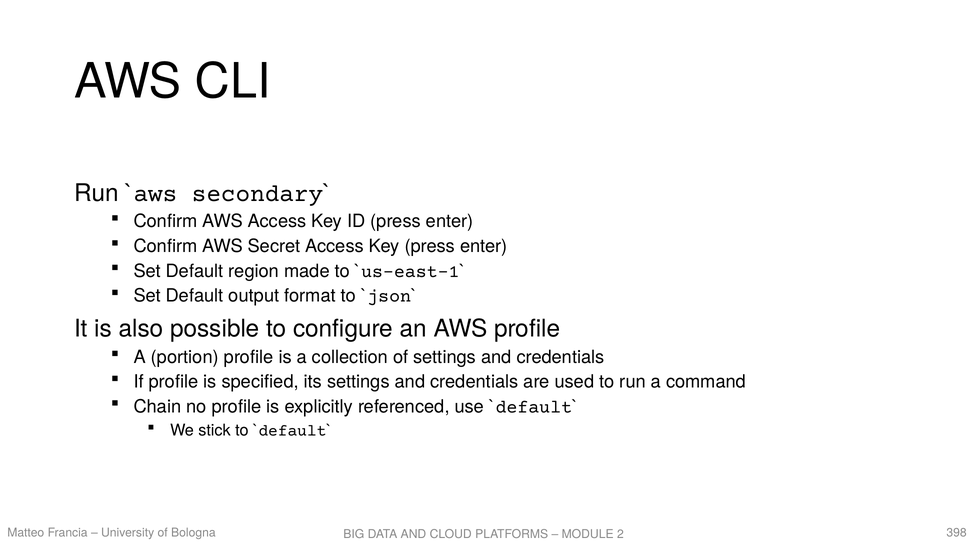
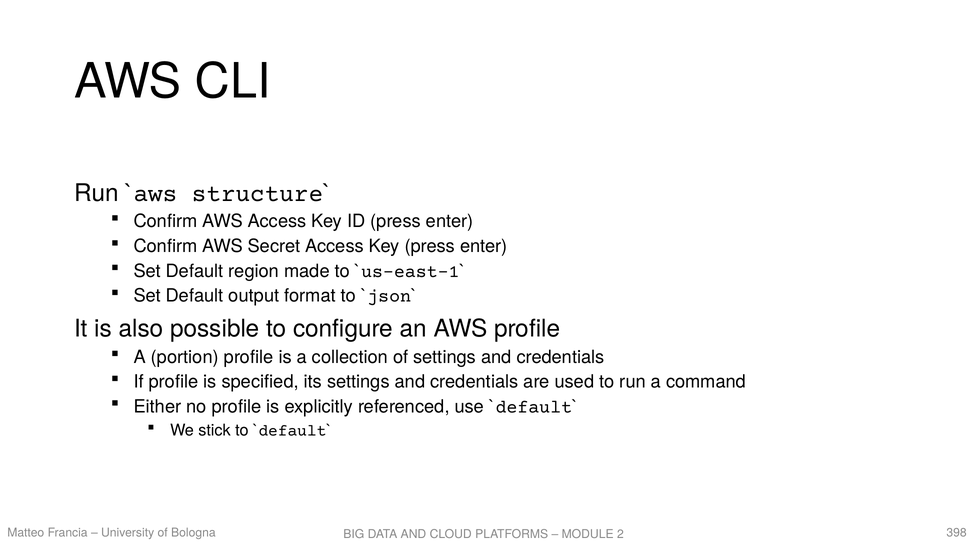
secondary: secondary -> structure
Chain: Chain -> Either
